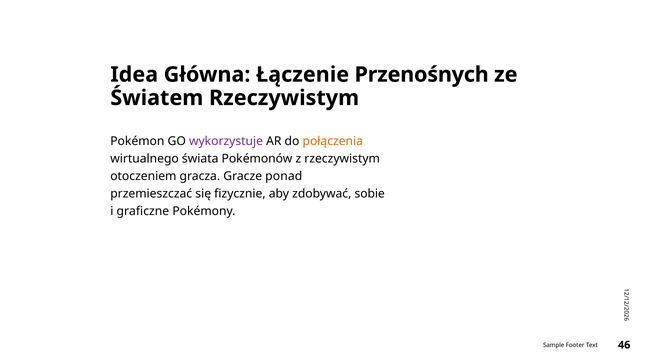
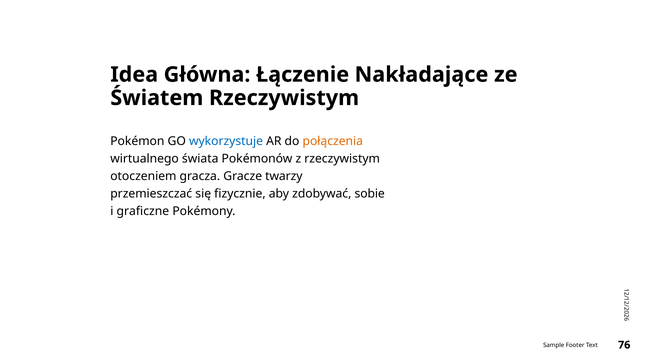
Przenośnych: Przenośnych -> Nakładające
wykorzystuje colour: purple -> blue
ponad: ponad -> twarzy
46: 46 -> 76
